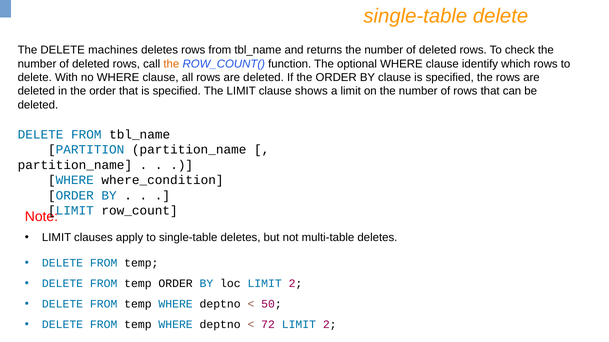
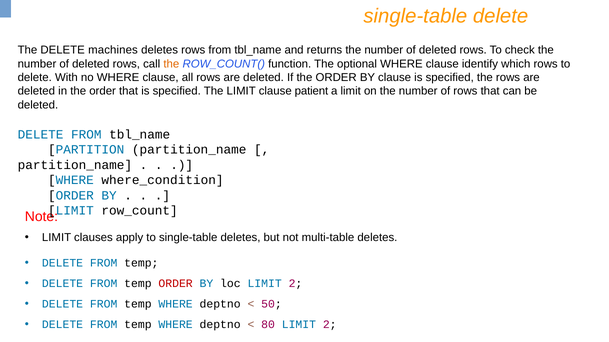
shows: shows -> patient
ORDER at (176, 284) colour: black -> red
72: 72 -> 80
